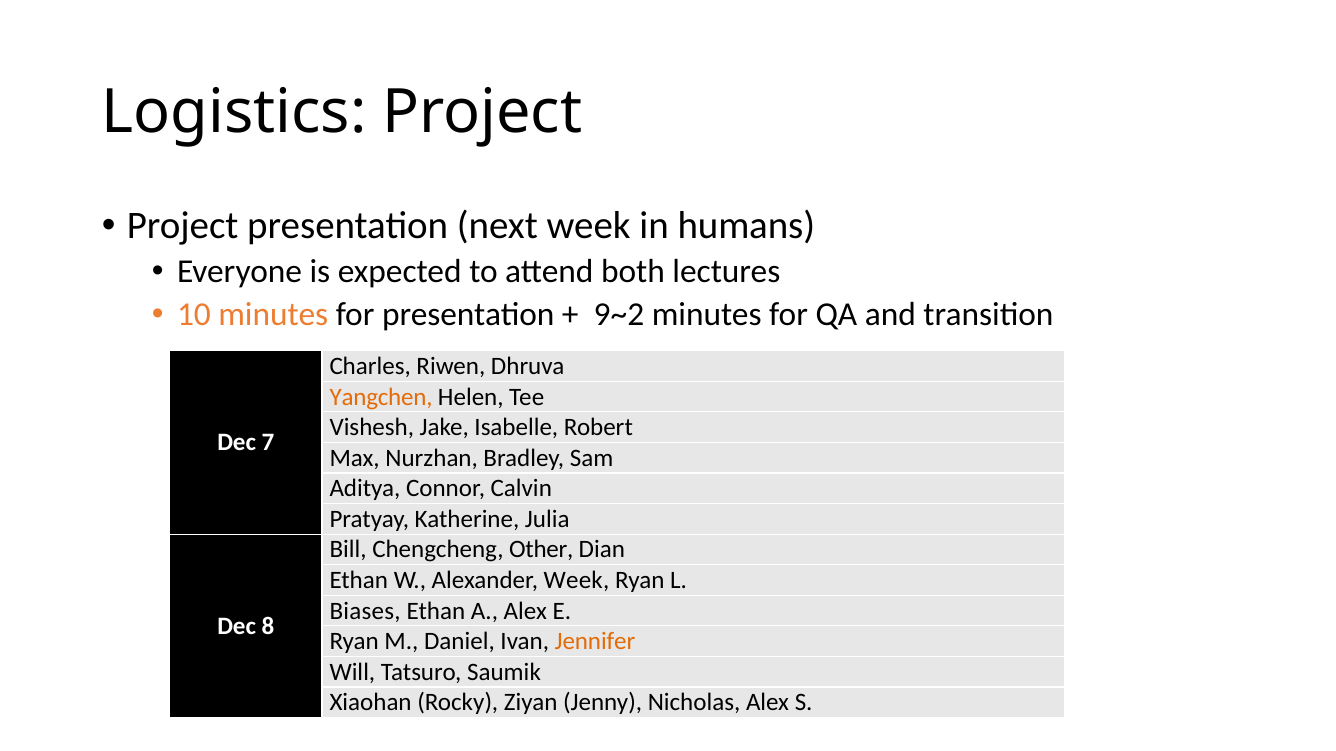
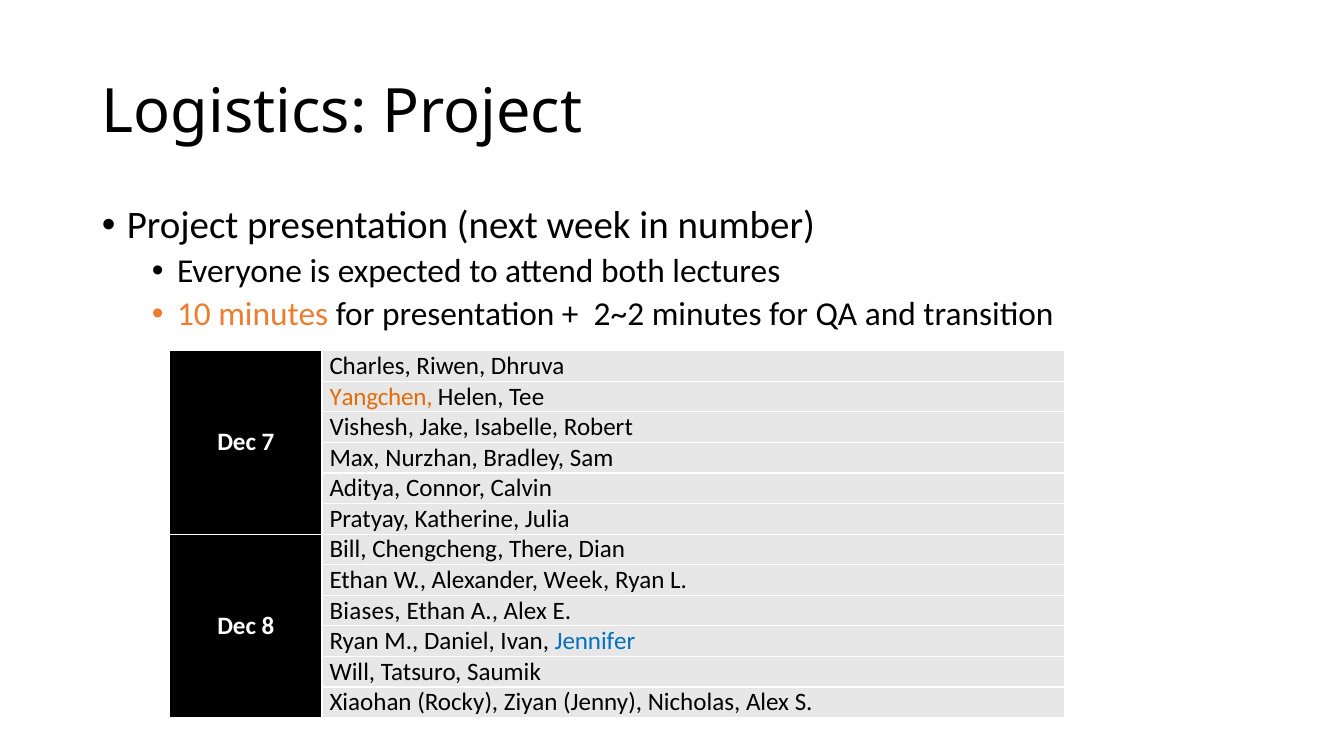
humans: humans -> number
9~2: 9~2 -> 2~2
Other: Other -> There
Jennifer colour: orange -> blue
